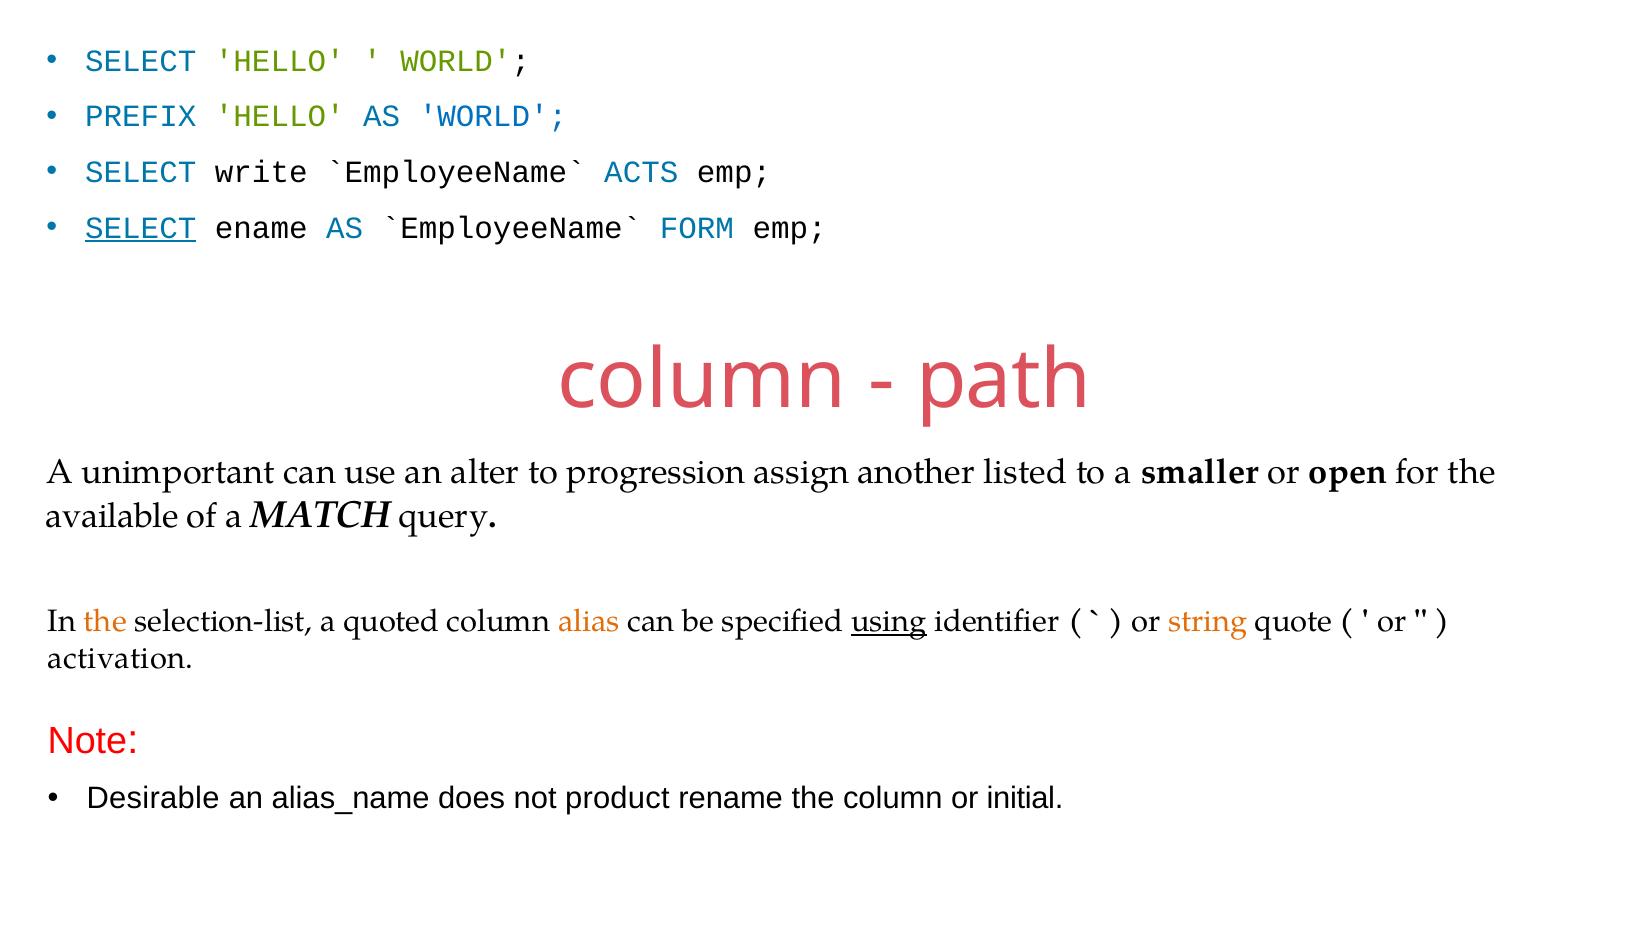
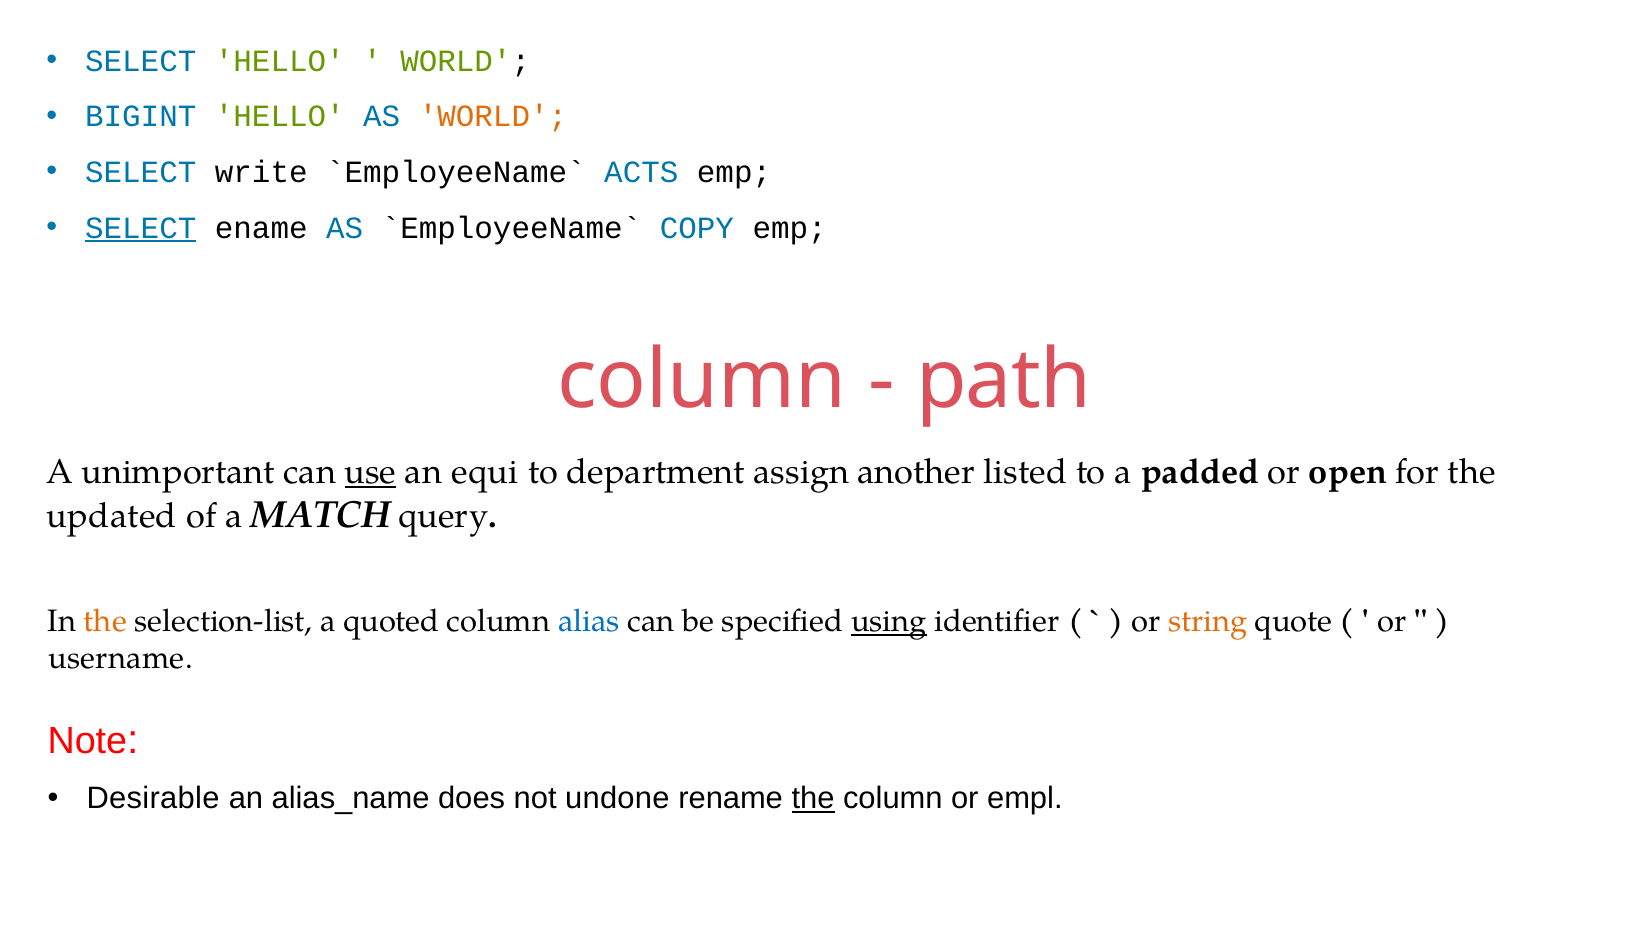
PREFIX: PREFIX -> BIGINT
WORLD at (493, 117) colour: blue -> orange
FORM: FORM -> COPY
use underline: none -> present
alter: alter -> equi
progression: progression -> department
smaller: smaller -> padded
available: available -> updated
alias colour: orange -> blue
activation: activation -> username
product: product -> undone
the at (813, 799) underline: none -> present
initial: initial -> empl
